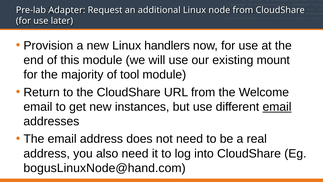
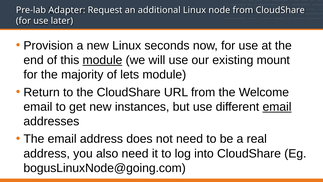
handlers: handlers -> seconds
module at (102, 60) underline: none -> present
tool: tool -> lets
bogusLinuxNode@hand.com: bogusLinuxNode@hand.com -> bogusLinuxNode@going.com
